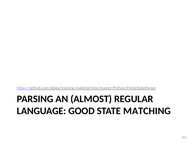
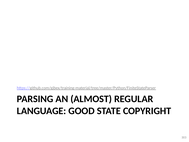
MATCHING: MATCHING -> COPYRIGHT
